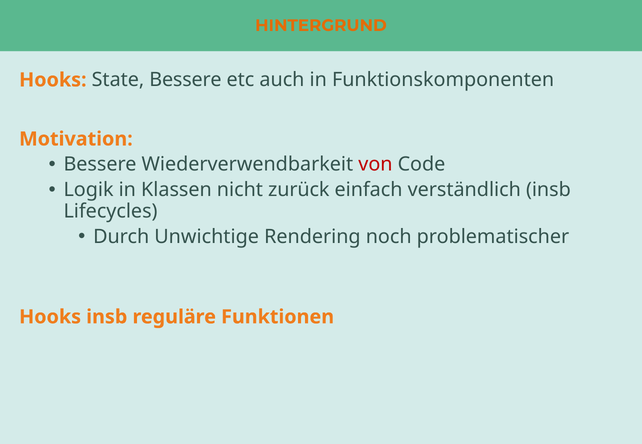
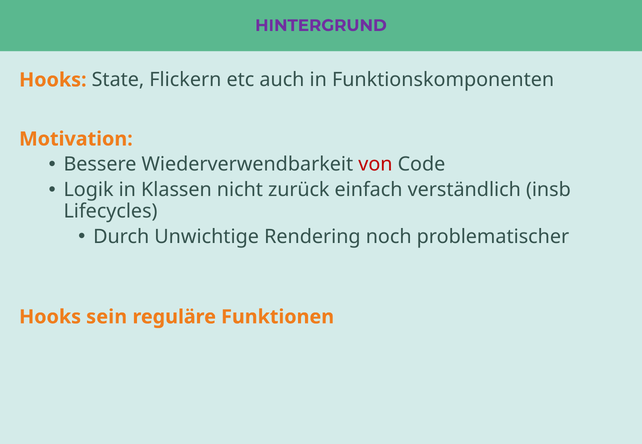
HINTERGRUND colour: orange -> purple
State Bessere: Bessere -> Flickern
Hooks insb: insb -> sein
